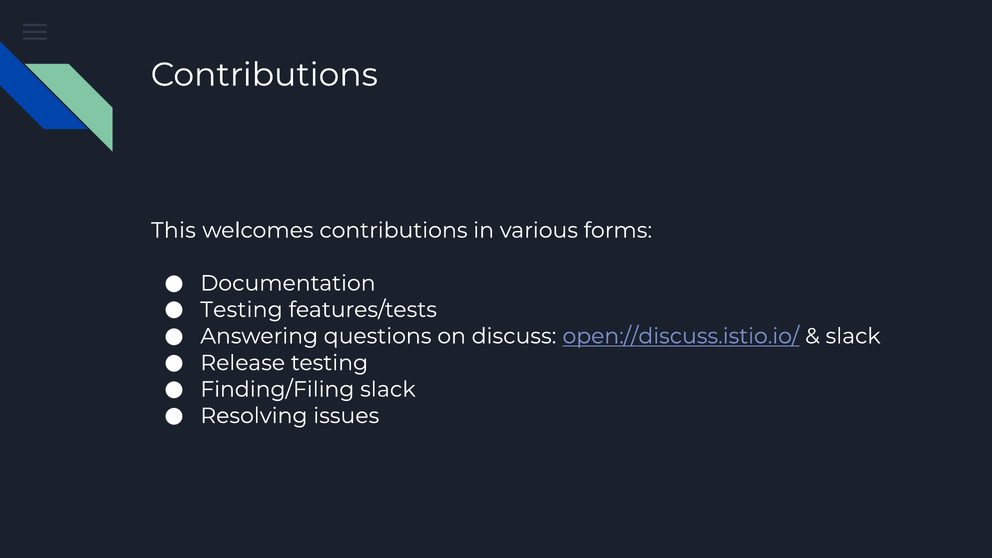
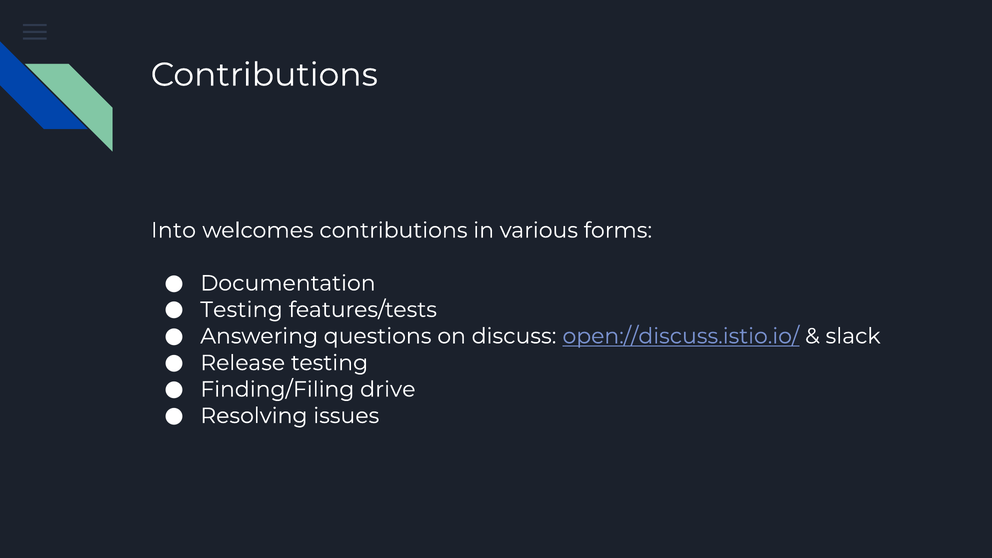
This: This -> Into
Finding/Filing slack: slack -> drive
